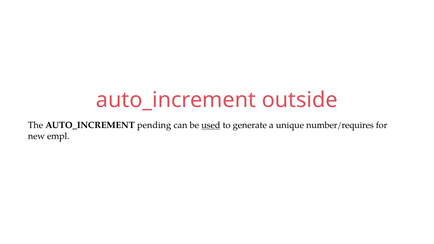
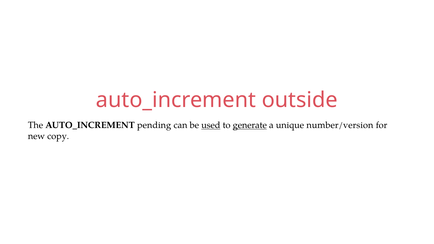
generate underline: none -> present
number/requires: number/requires -> number/version
empl: empl -> copy
